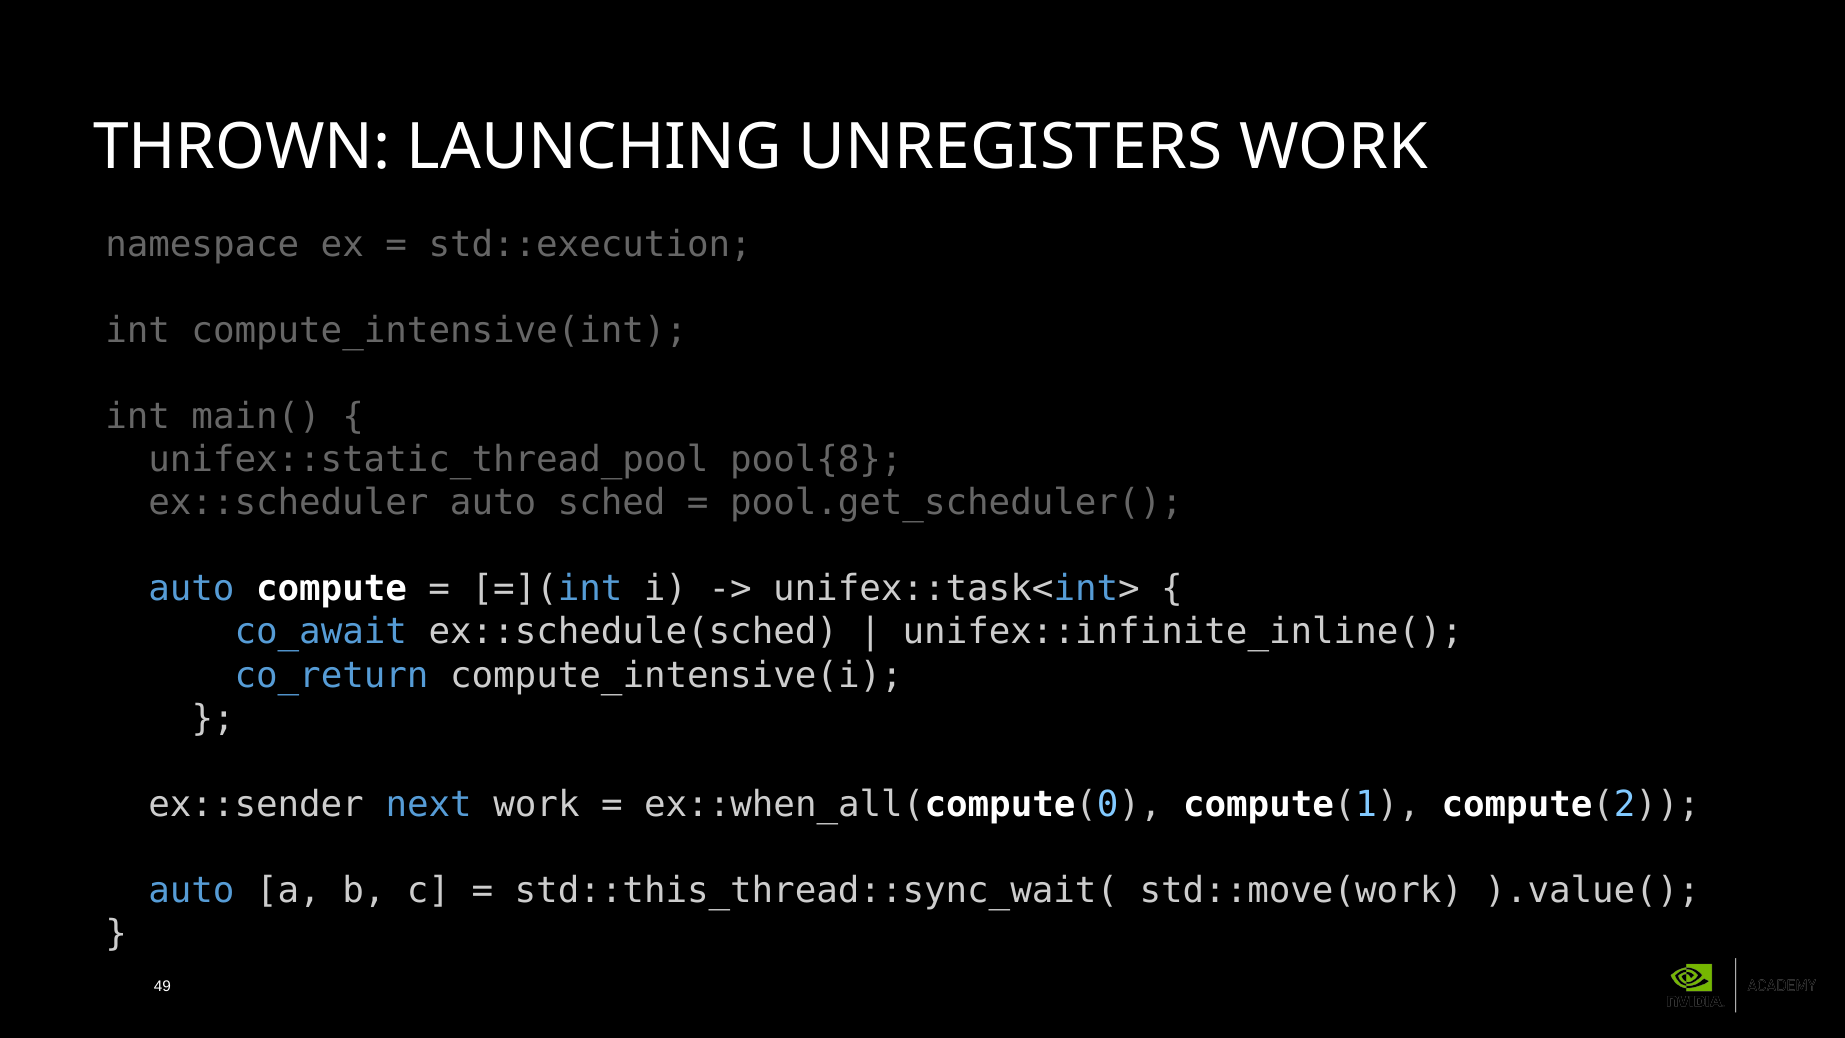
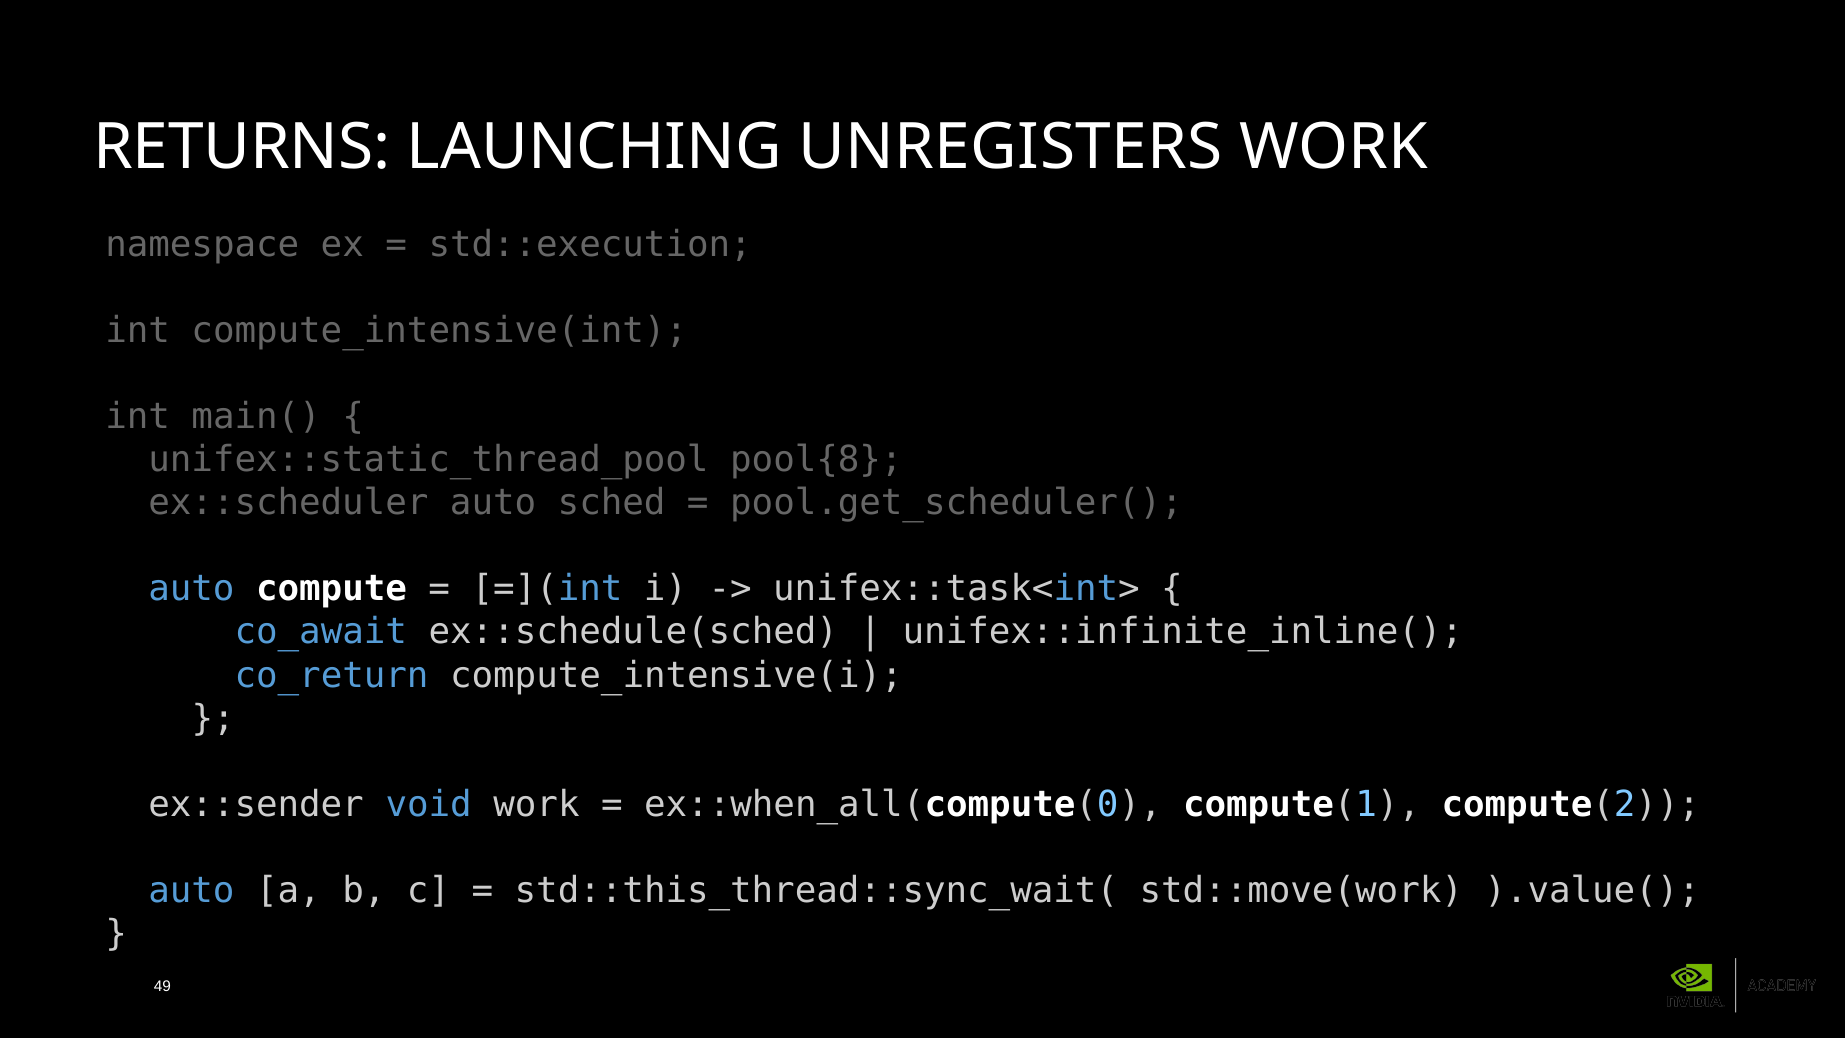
THROWN: THROWN -> RETURNS
next: next -> void
